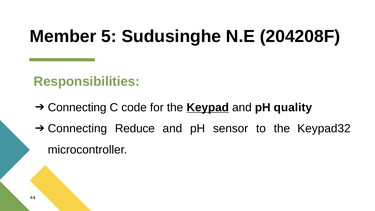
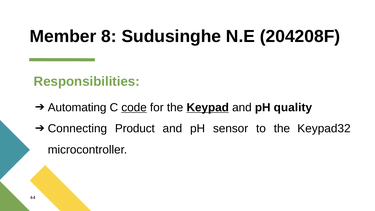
5: 5 -> 8
Connecting at (77, 107): Connecting -> Automating
code underline: none -> present
Reduce: Reduce -> Product
